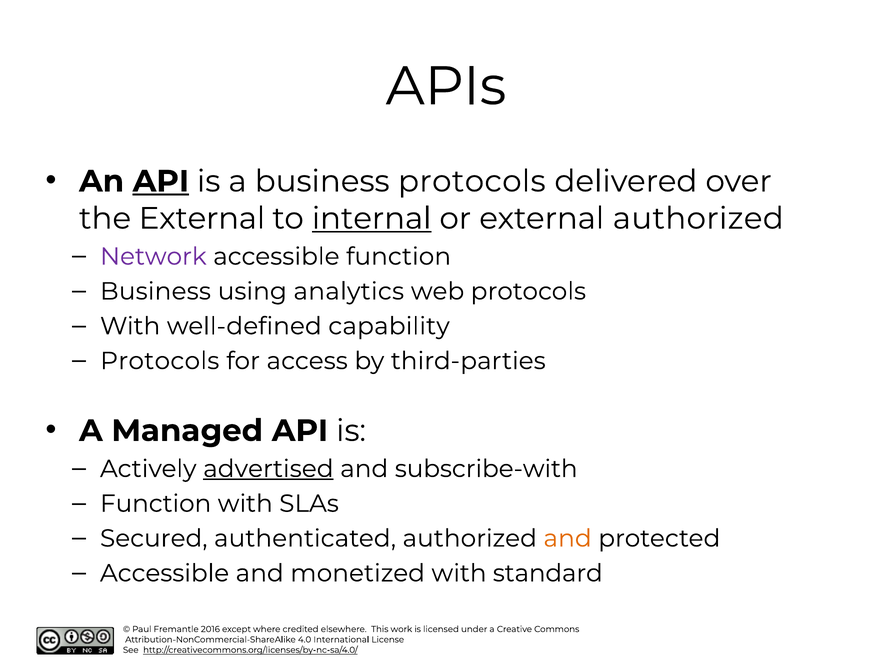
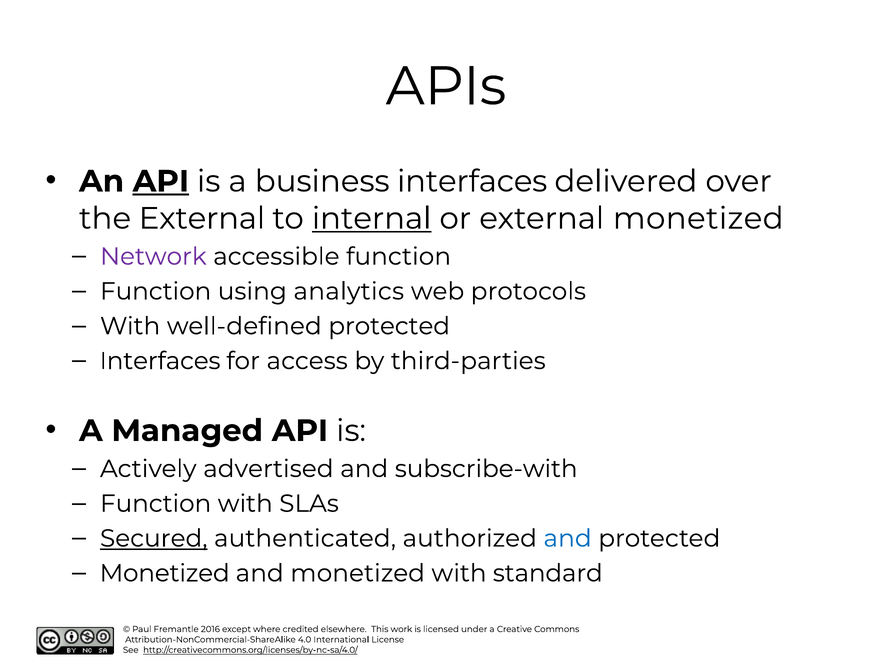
business protocols: protocols -> interfaces
external authorized: authorized -> monetized
Business at (155, 291): Business -> Function
well-defined capability: capability -> protected
Protocols at (160, 361): Protocols -> Interfaces
advertised underline: present -> none
Secured underline: none -> present
and at (568, 538) colour: orange -> blue
Accessible at (165, 573): Accessible -> Monetized
